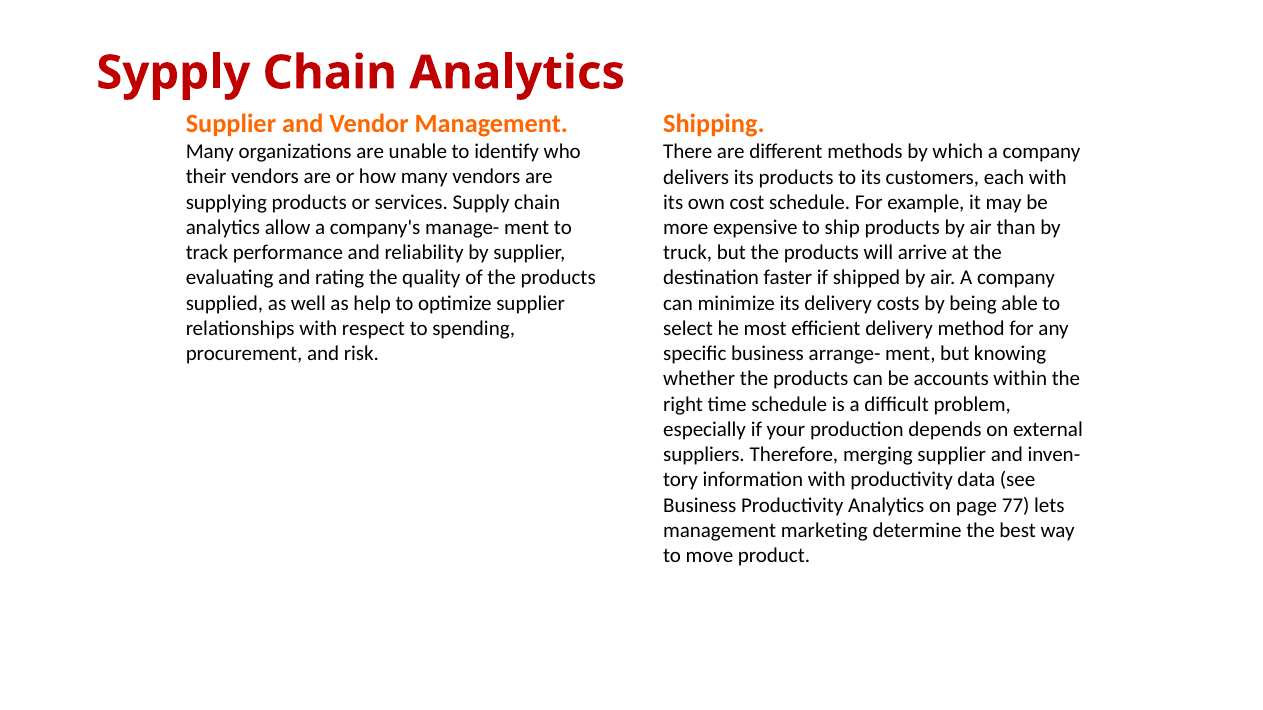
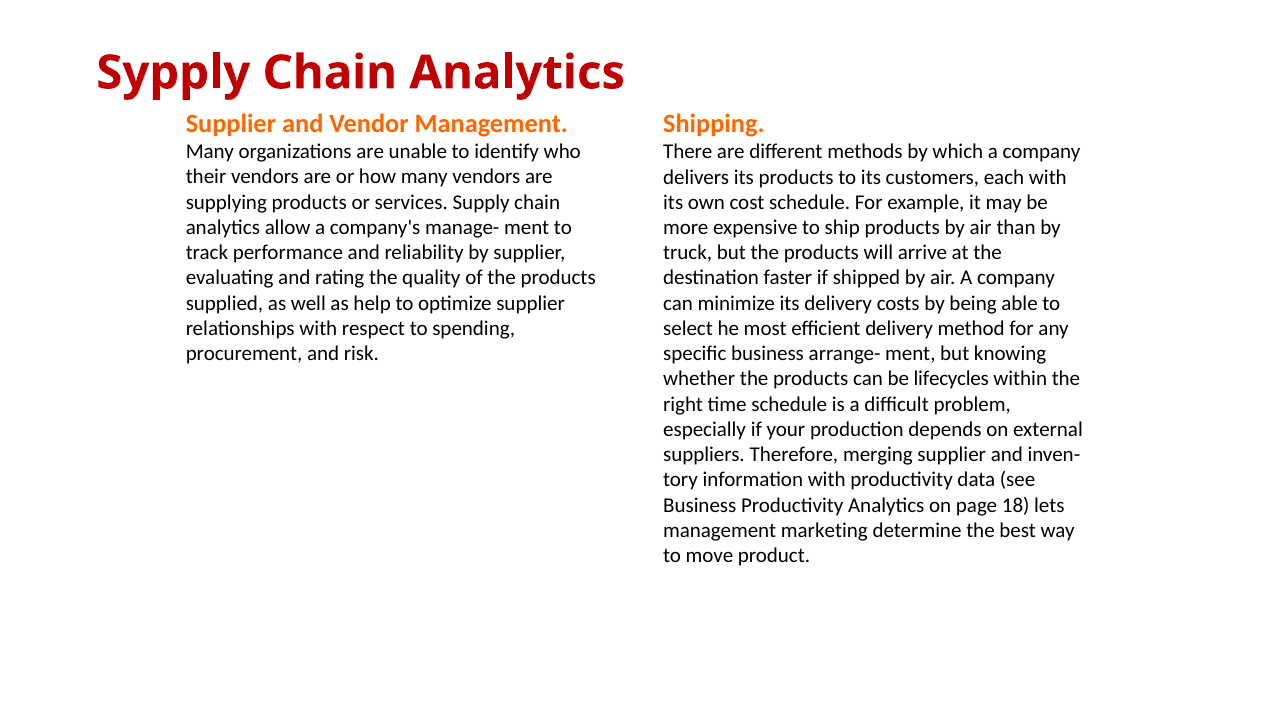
accounts: accounts -> lifecycles
77: 77 -> 18
